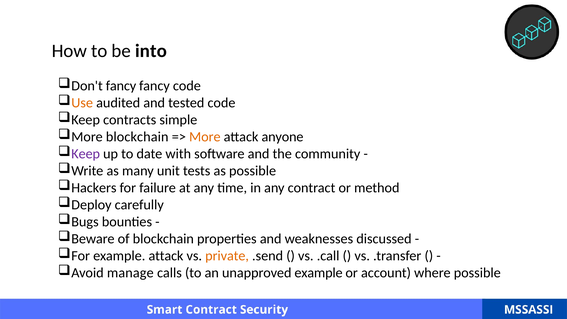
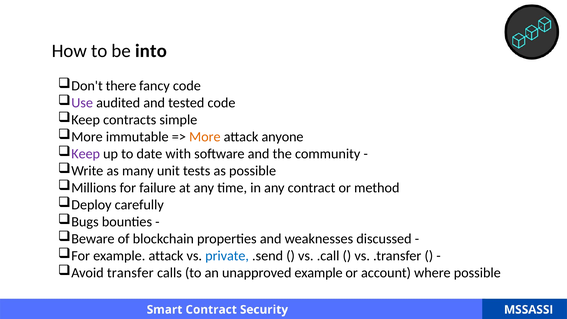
Don't fancy: fancy -> there
Use colour: orange -> purple
More blockchain: blockchain -> immutable
Hackers: Hackers -> Millions
private colour: orange -> blue
manage: manage -> transfer
